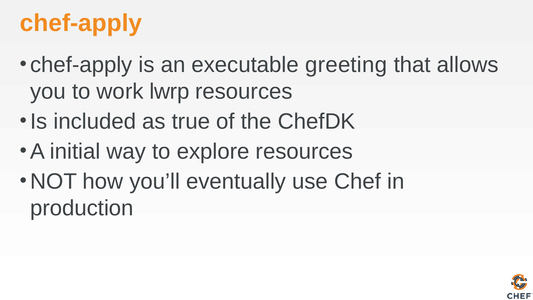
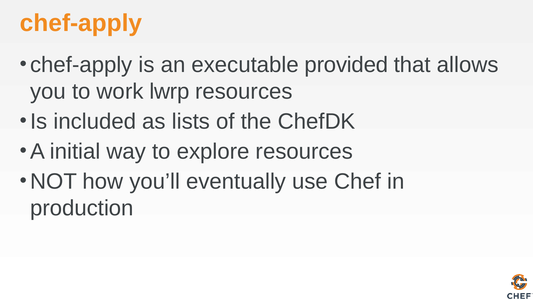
greeting: greeting -> provided
true: true -> lists
